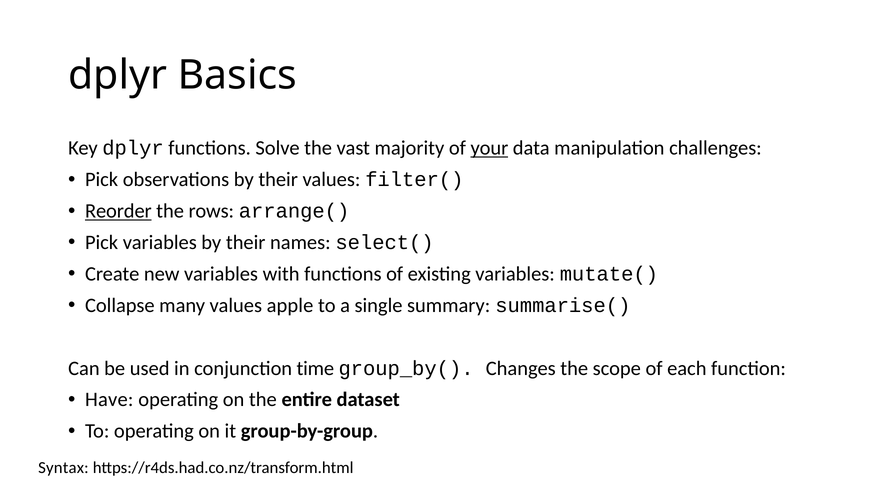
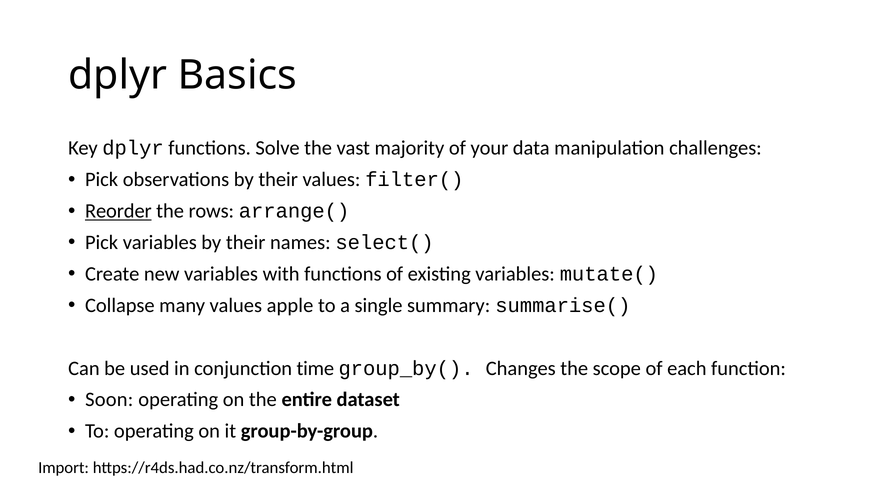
your underline: present -> none
Have: Have -> Soon
Syntax: Syntax -> Import
